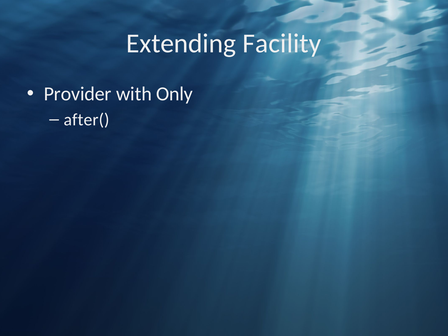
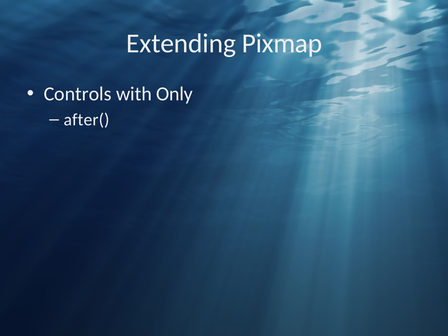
Facility: Facility -> Pixmap
Provider: Provider -> Controls
